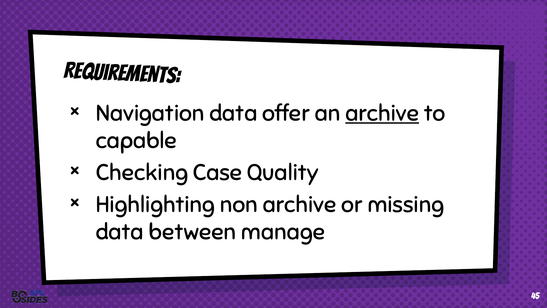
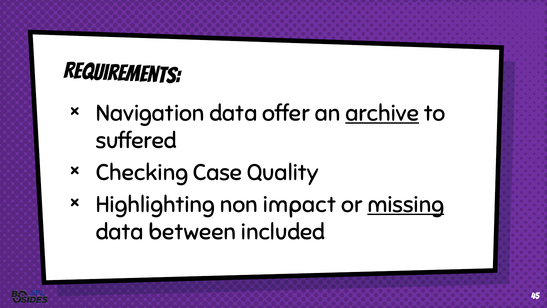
capable: capable -> suffered
non archive: archive -> impact
missing underline: none -> present
manage: manage -> included
